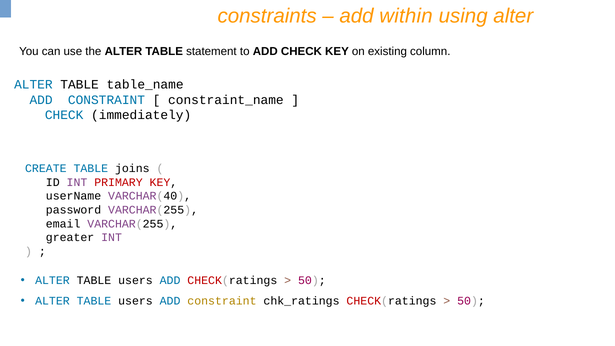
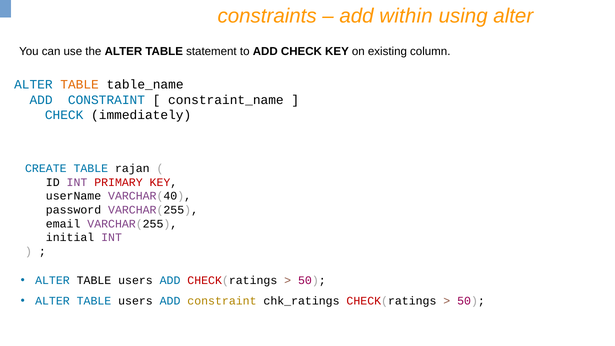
TABLE at (80, 84) colour: black -> orange
joins: joins -> rajan
greater: greater -> initial
